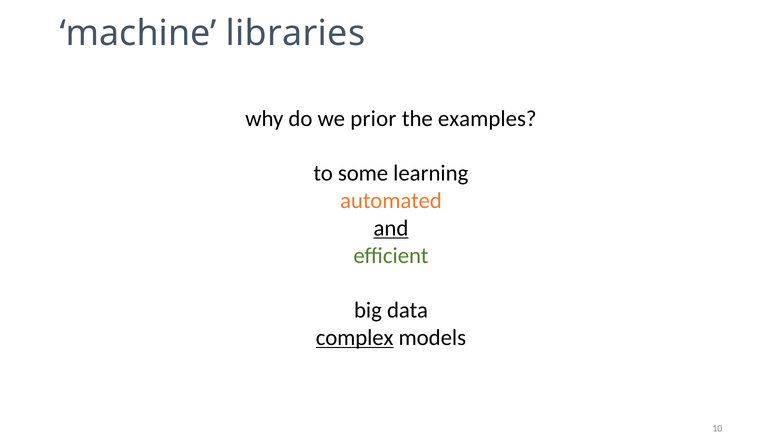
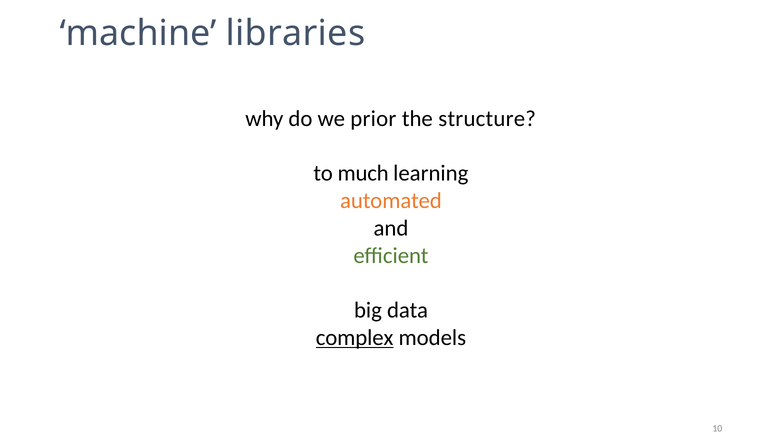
examples: examples -> structure
some: some -> much
and underline: present -> none
